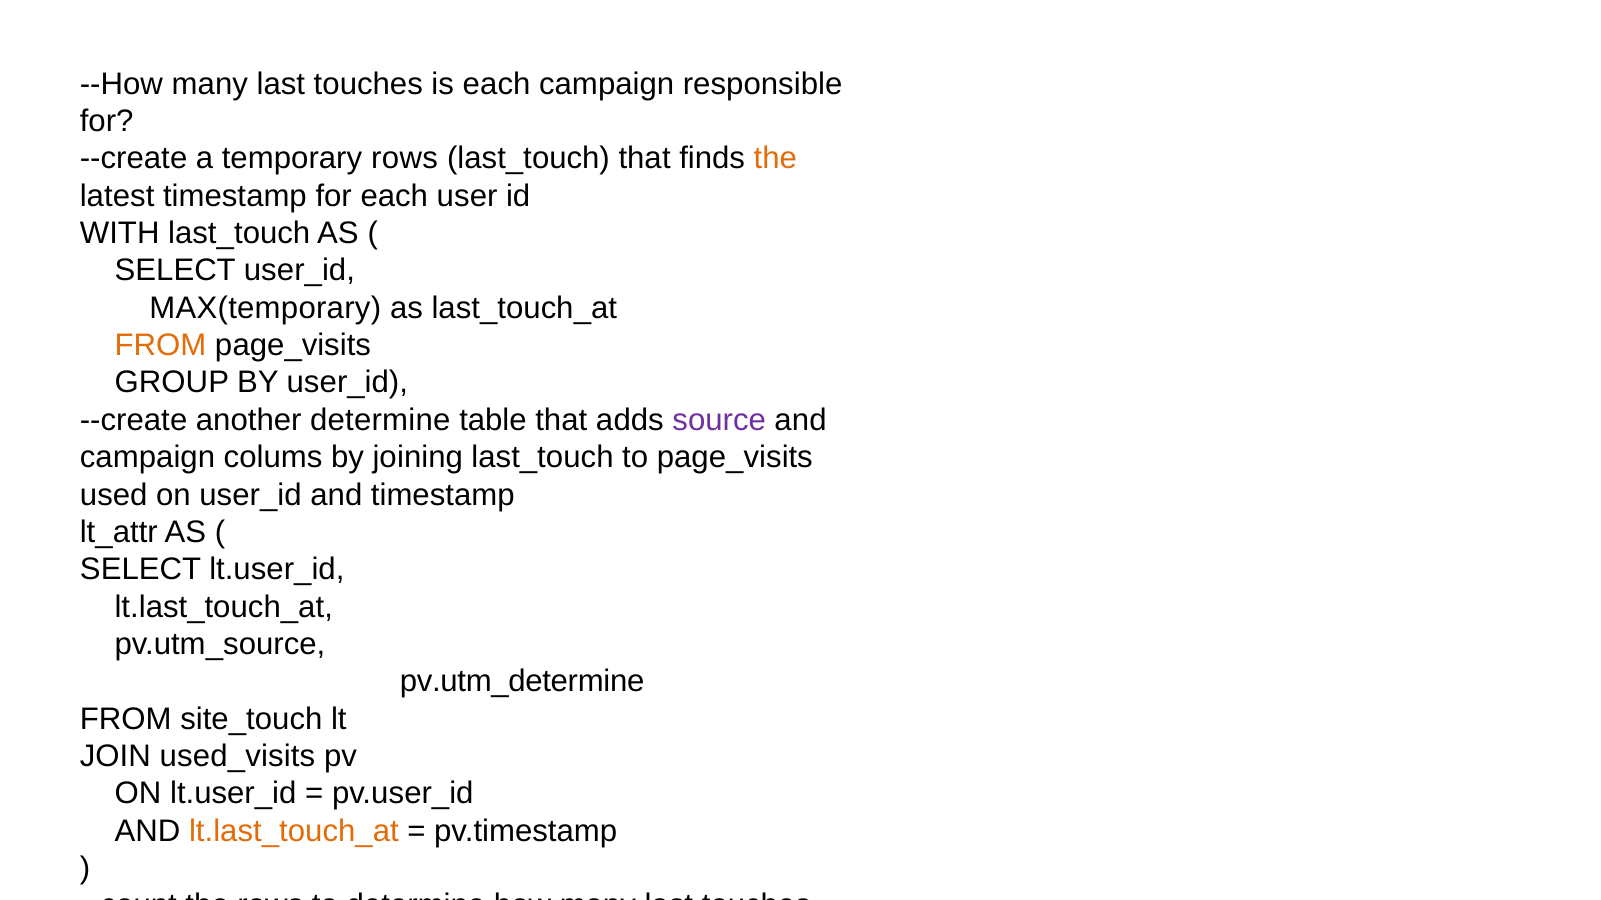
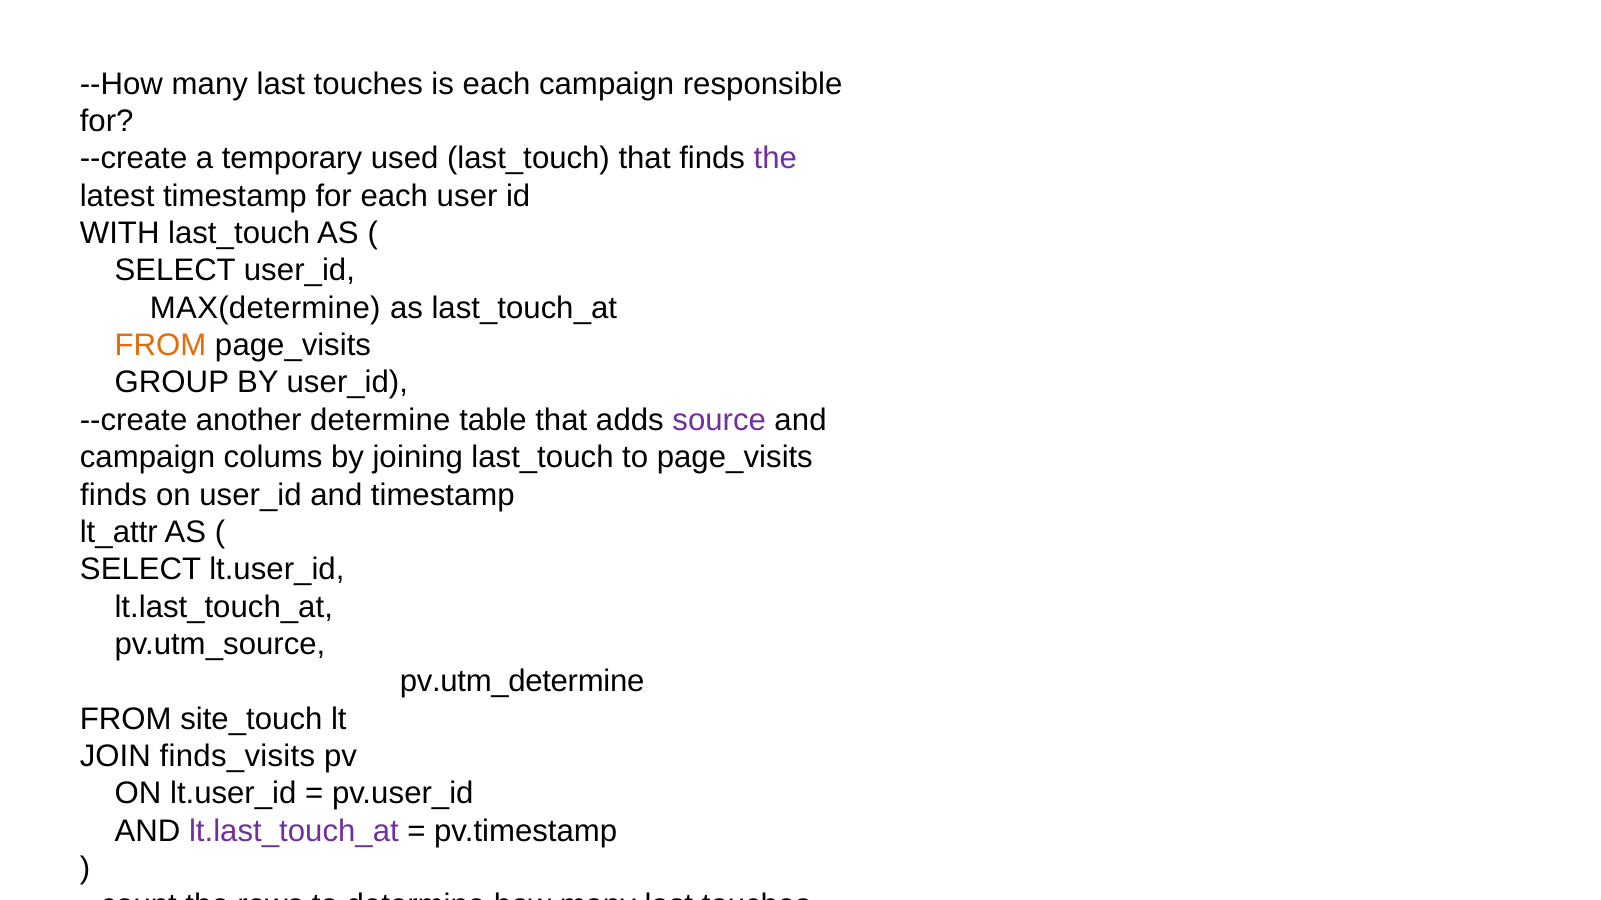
temporary rows: rows -> used
the at (775, 159) colour: orange -> purple
MAX(temporary: MAX(temporary -> MAX(determine
used at (114, 495): used -> finds
used_visits: used_visits -> finds_visits
lt.last_touch_at at (294, 832) colour: orange -> purple
